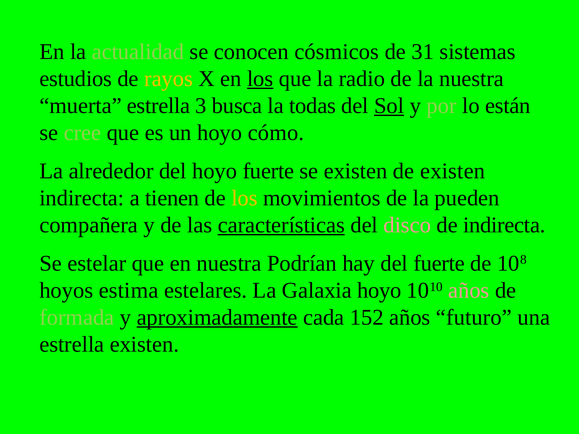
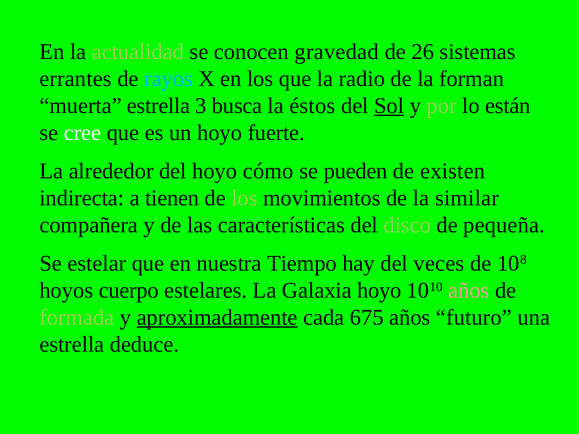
cósmicos: cósmicos -> gravedad
31: 31 -> 26
estudios: estudios -> errantes
rayos colour: yellow -> light blue
los at (260, 79) underline: present -> none
la nuestra: nuestra -> forman
todas: todas -> éstos
cree colour: light green -> white
cómo: cómo -> fuerte
hoyo fuerte: fuerte -> cómo
se existen: existen -> pueden
los at (244, 198) colour: yellow -> light green
pueden: pueden -> similar
características underline: present -> none
disco colour: pink -> light green
de indirecta: indirecta -> pequeña
Podrían: Podrían -> Tiempo
del fuerte: fuerte -> veces
estima: estima -> cuerpo
152: 152 -> 675
estrella existen: existen -> deduce
